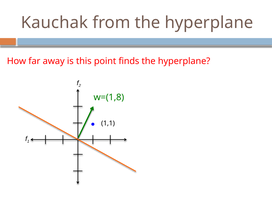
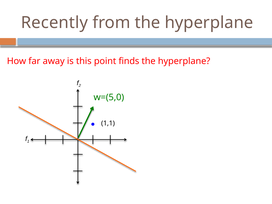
Kauchak: Kauchak -> Recently
w=(1,8: w=(1,8 -> w=(5,0
